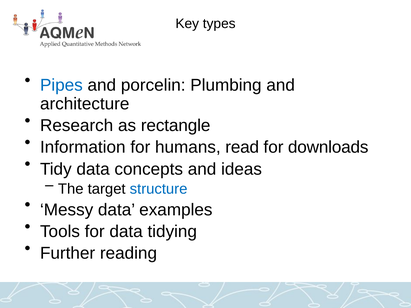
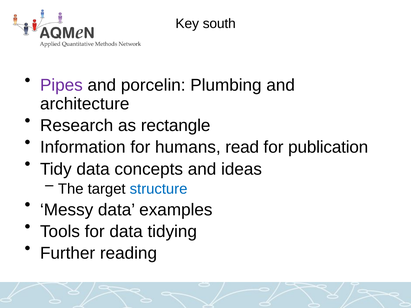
types: types -> south
Pipes colour: blue -> purple
downloads: downloads -> publication
